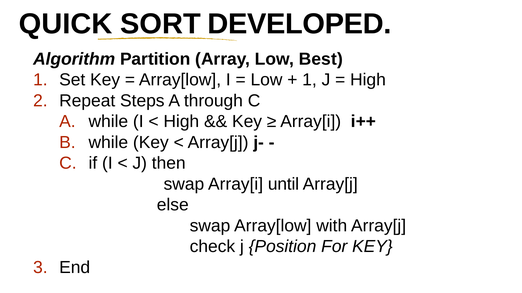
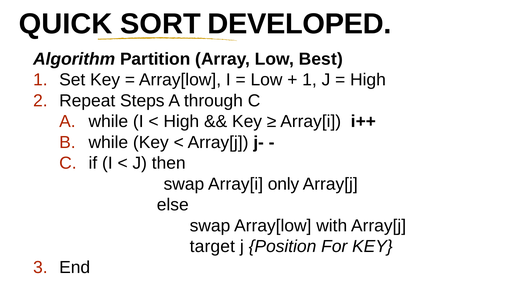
until: until -> only
check: check -> target
